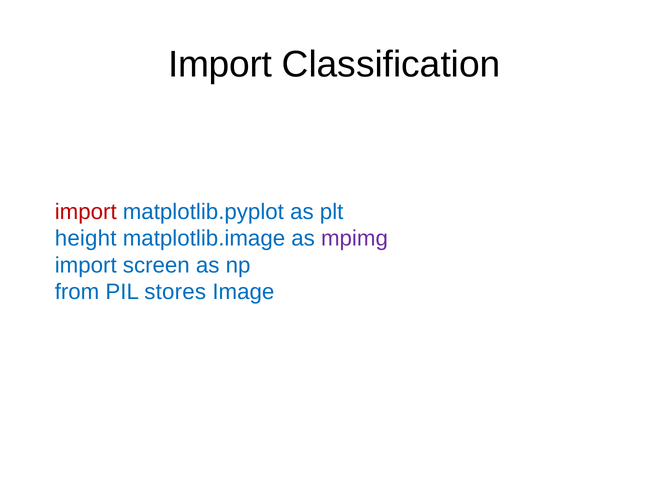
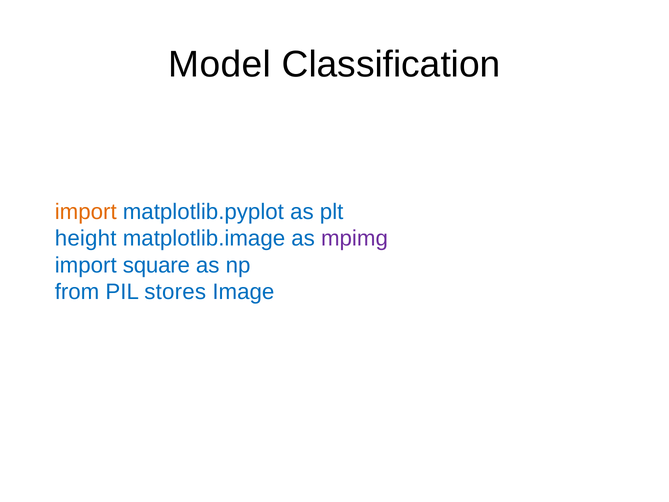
Import at (220, 64): Import -> Model
import at (86, 212) colour: red -> orange
screen: screen -> square
